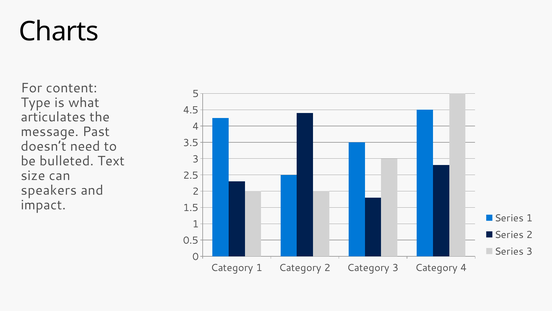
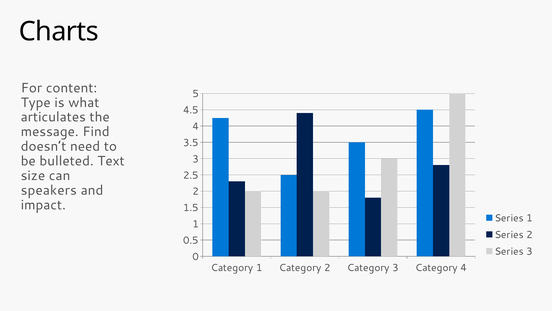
Past: Past -> Find
